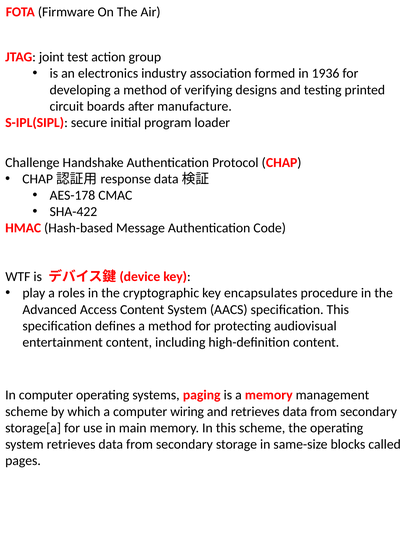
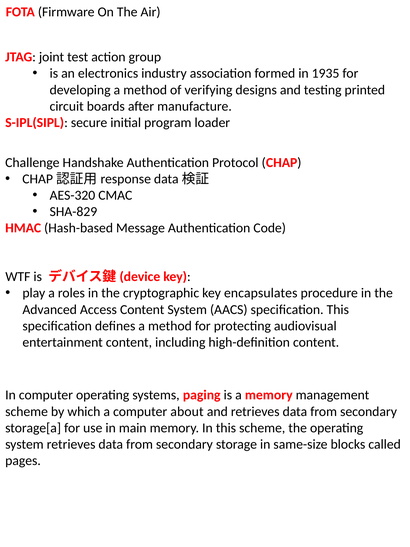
1936: 1936 -> 1935
AES-178: AES-178 -> AES-320
SHA-422: SHA-422 -> SHA-829
wiring: wiring -> about
